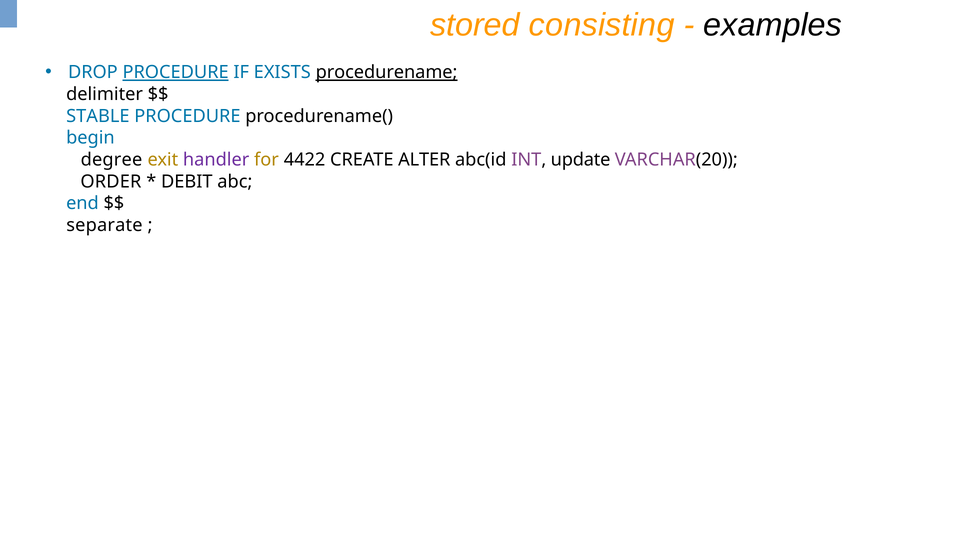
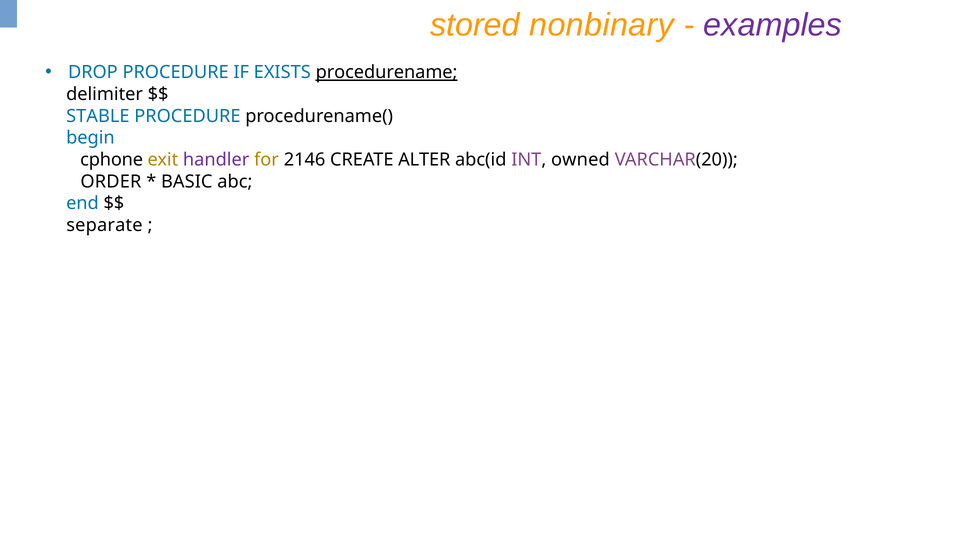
consisting: consisting -> nonbinary
examples colour: black -> purple
PROCEDURE at (176, 72) underline: present -> none
degree: degree -> cphone
4422: 4422 -> 2146
update: update -> owned
DEBIT: DEBIT -> BASIC
